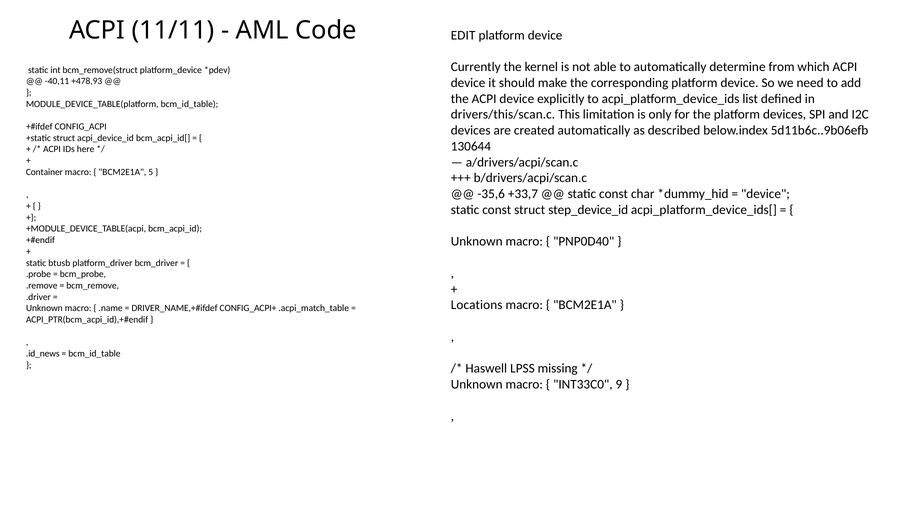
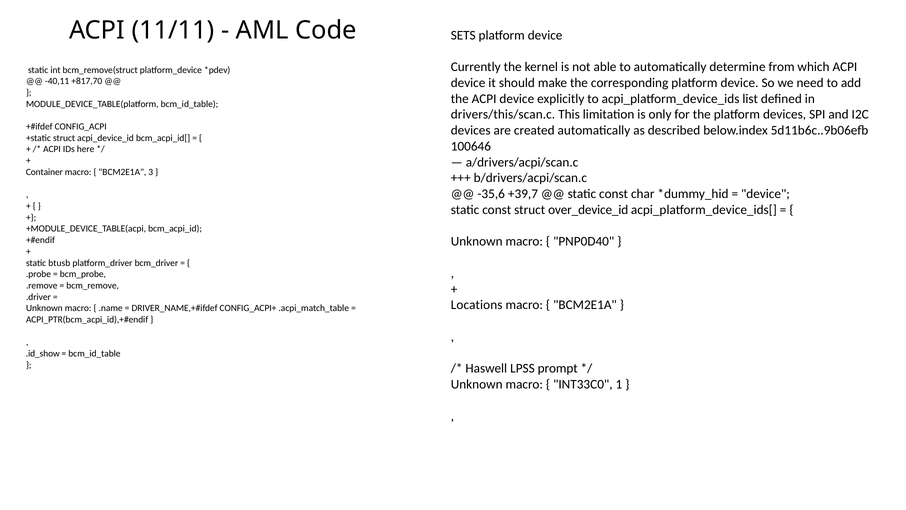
EDIT: EDIT -> SETS
+478,93: +478,93 -> +817,70
130644: 130644 -> 100646
5: 5 -> 3
+33,7: +33,7 -> +39,7
step_device_id: step_device_id -> over_device_id
.id_news: .id_news -> .id_show
missing: missing -> prompt
9: 9 -> 1
